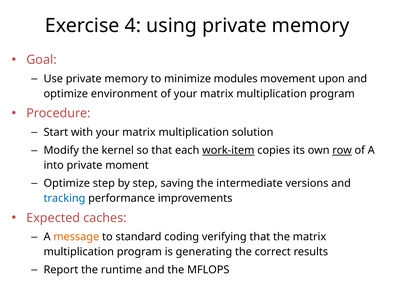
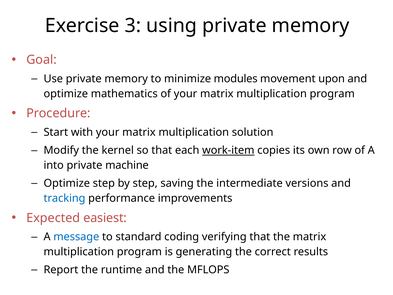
4: 4 -> 3
environment: environment -> mathematics
row underline: present -> none
moment: moment -> machine
caches: caches -> easiest
message colour: orange -> blue
